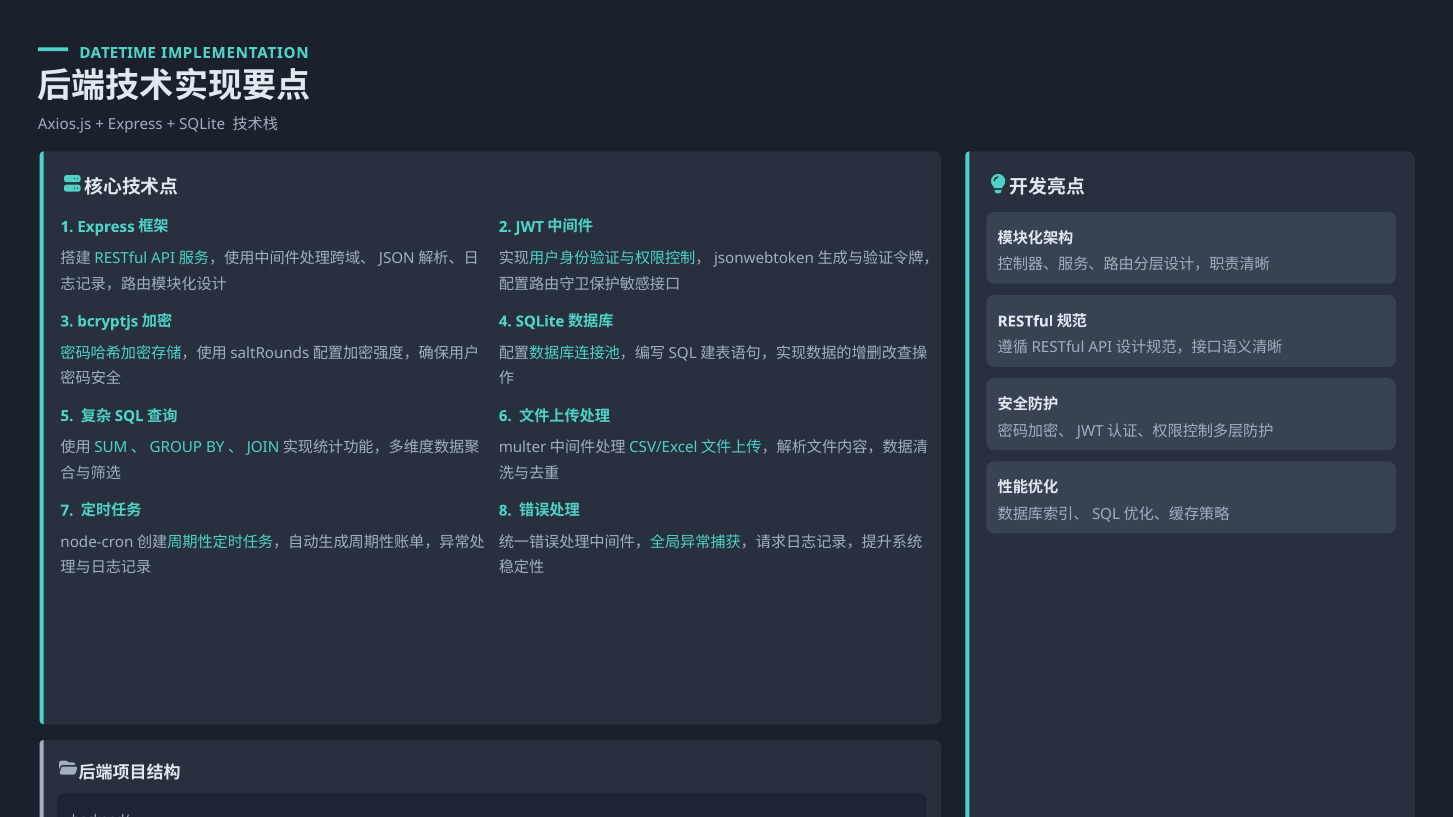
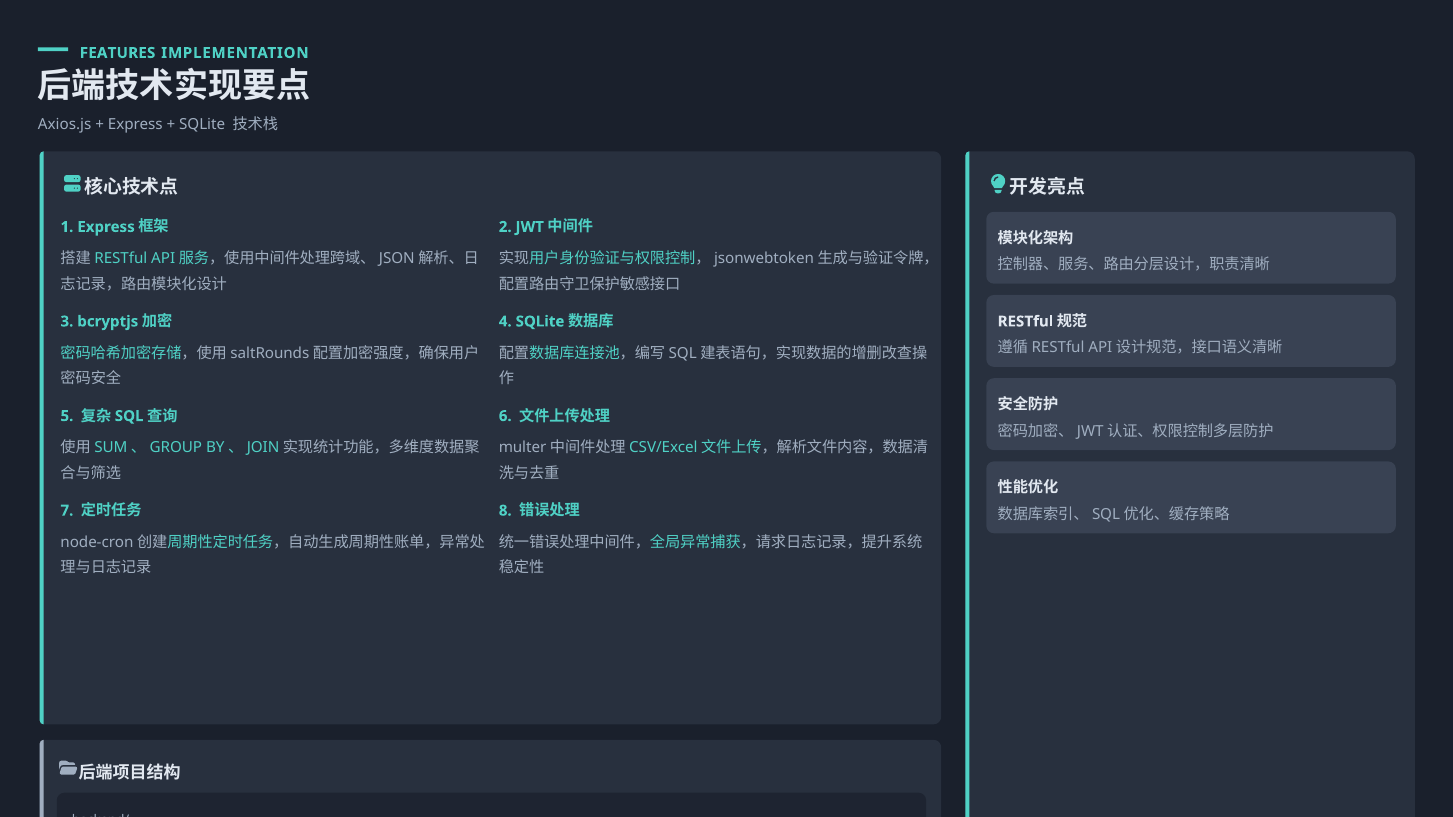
DATETIME: DATETIME -> FEATURES
